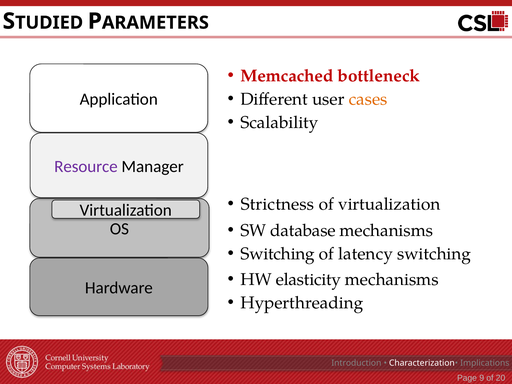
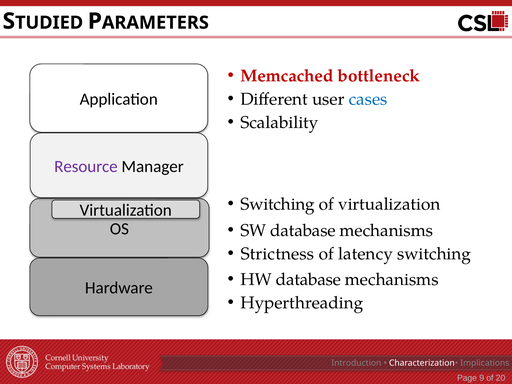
cases colour: orange -> blue
Strictness at (277, 204): Strictness -> Switching
Switching at (278, 254): Switching -> Strictness
HW elasticity: elasticity -> database
